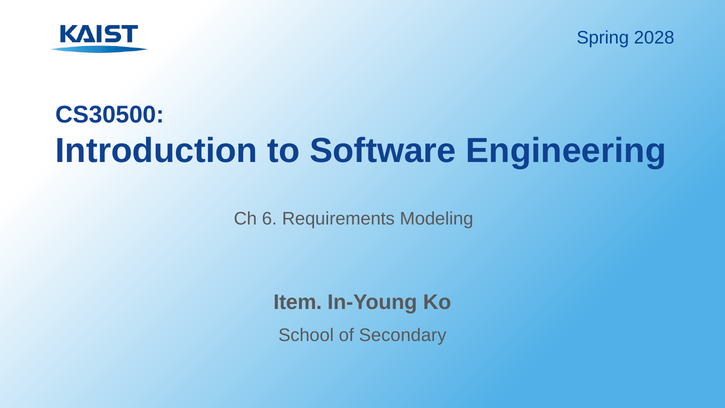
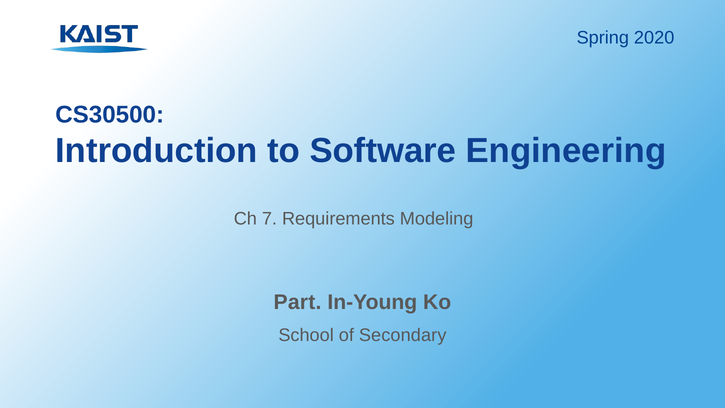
2028: 2028 -> 2020
6: 6 -> 7
Item: Item -> Part
